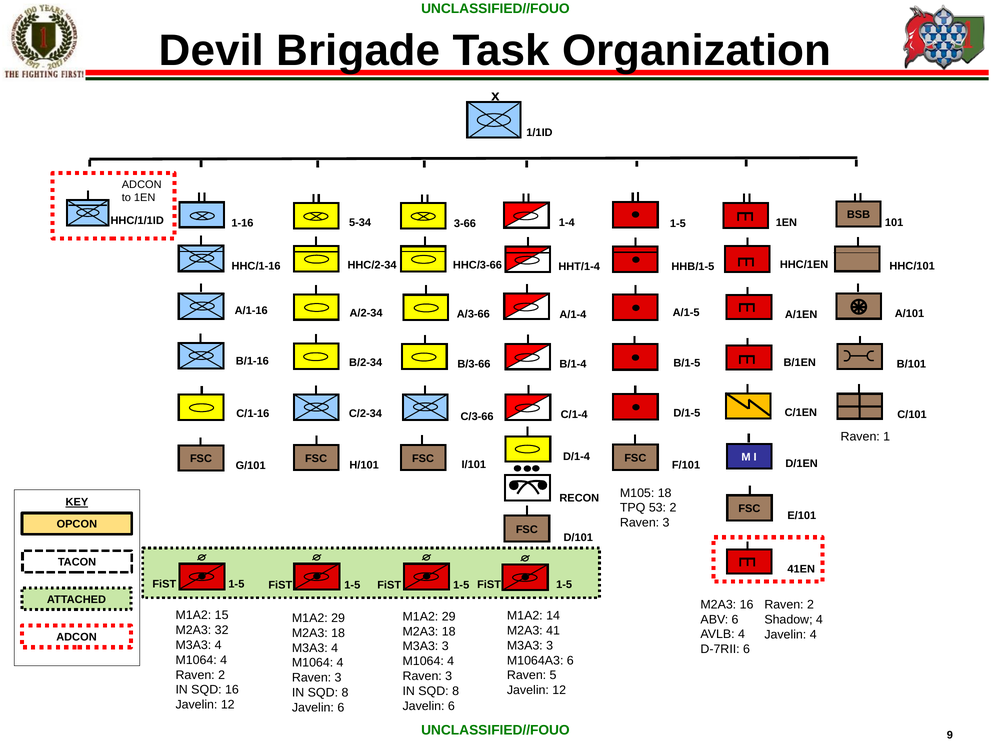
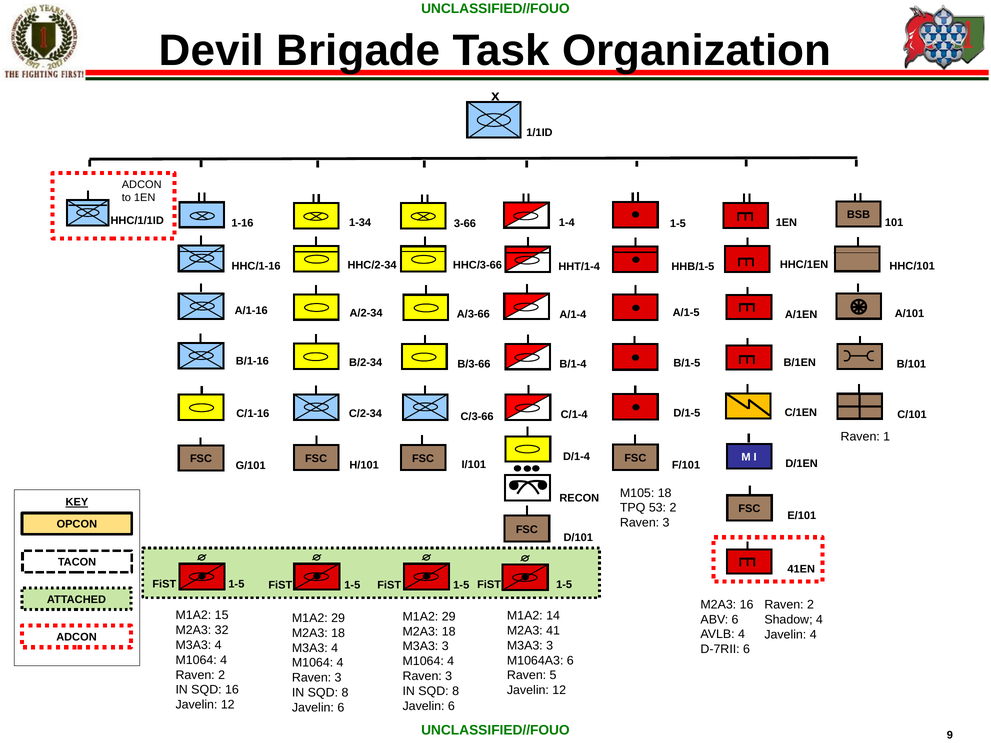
5-34: 5-34 -> 1-34
